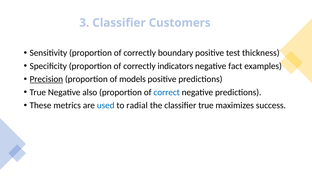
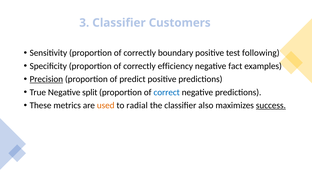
thickness: thickness -> following
indicators: indicators -> efficiency
models: models -> predict
also: also -> split
used colour: blue -> orange
classifier true: true -> also
success underline: none -> present
